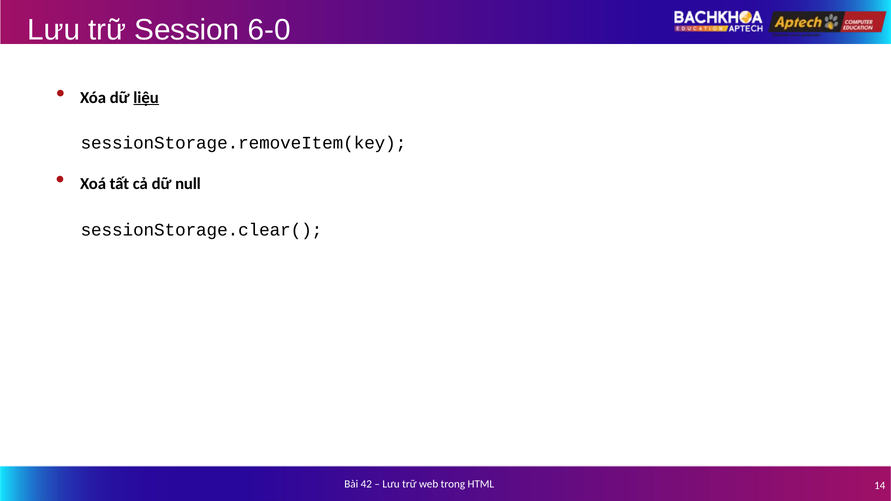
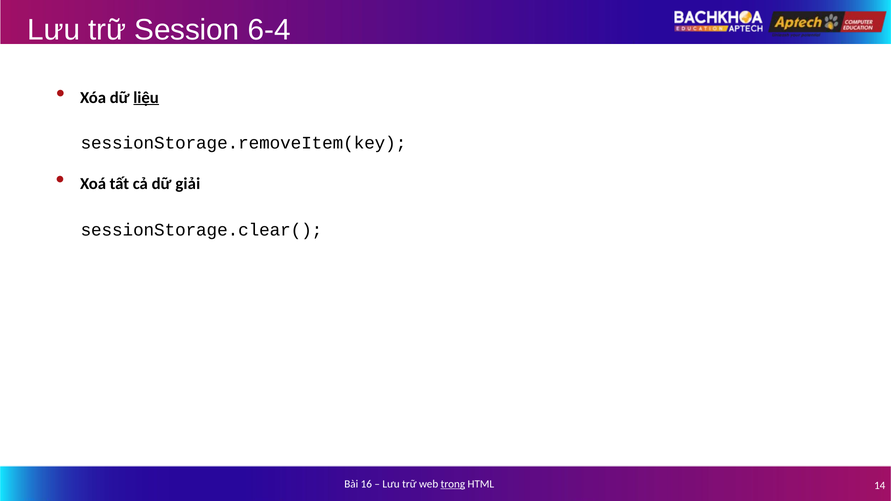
6-0: 6-0 -> 6-4
null: null -> giải
42: 42 -> 16
trong underline: none -> present
